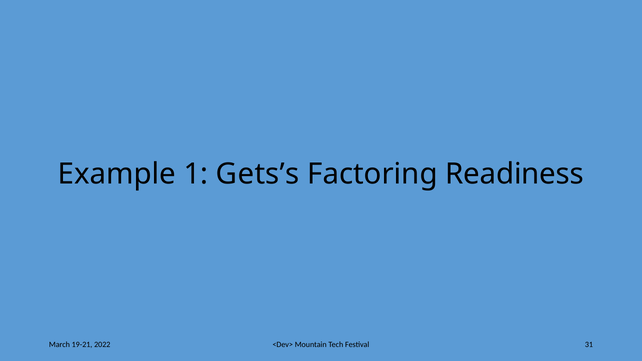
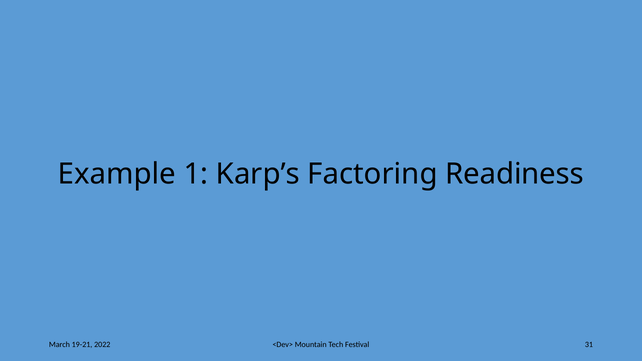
Gets’s: Gets’s -> Karp’s
